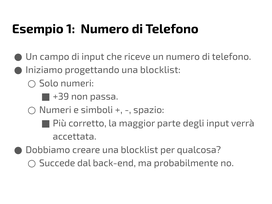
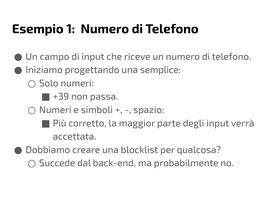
progettando una blocklist: blocklist -> semplice
